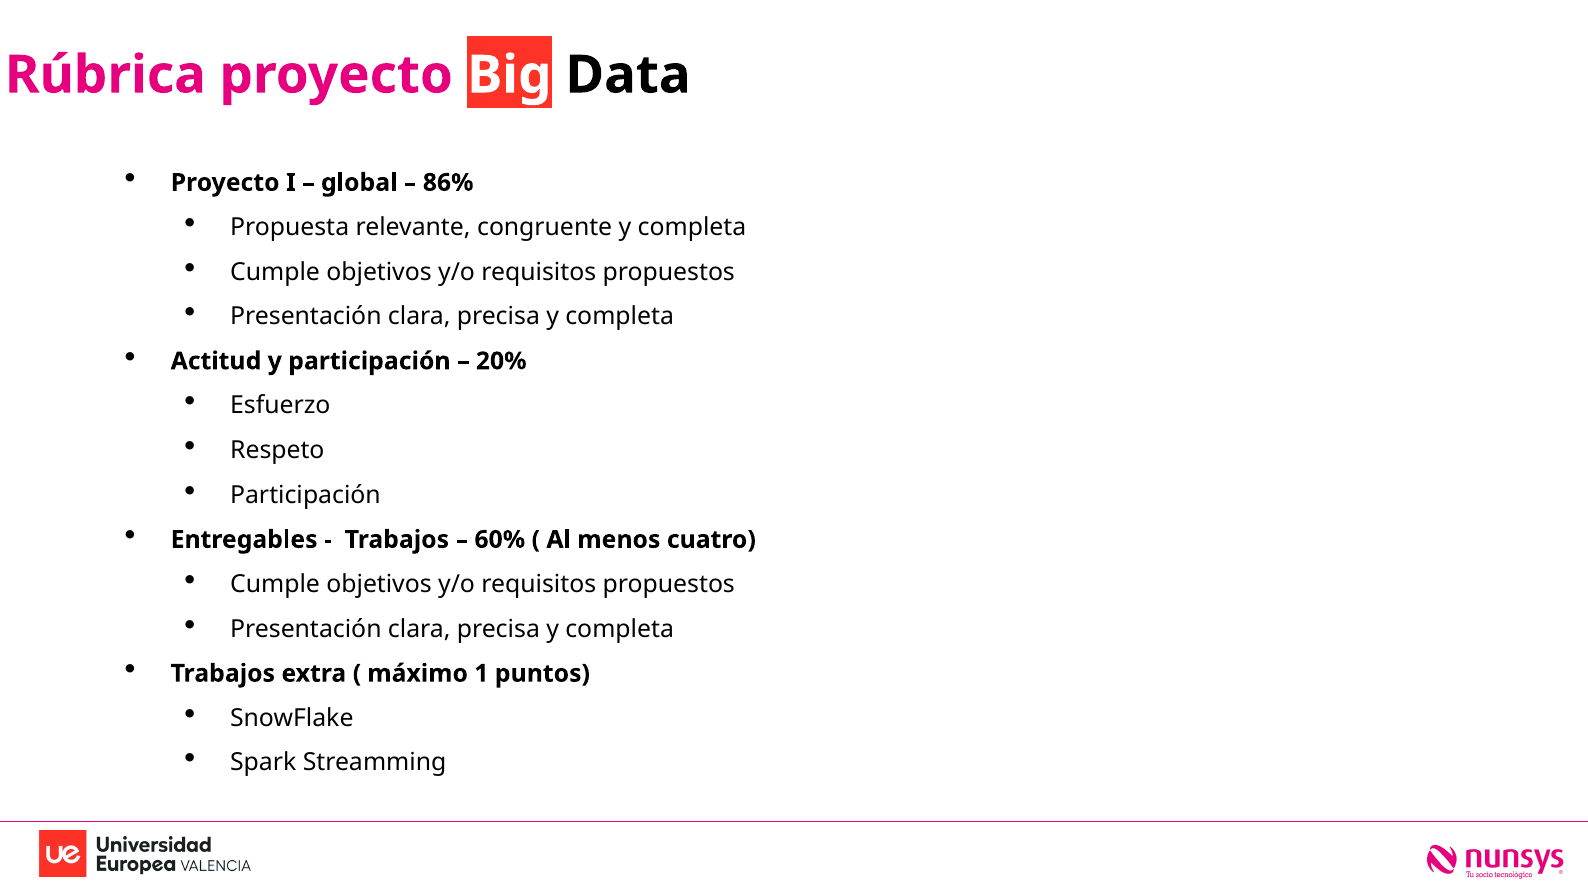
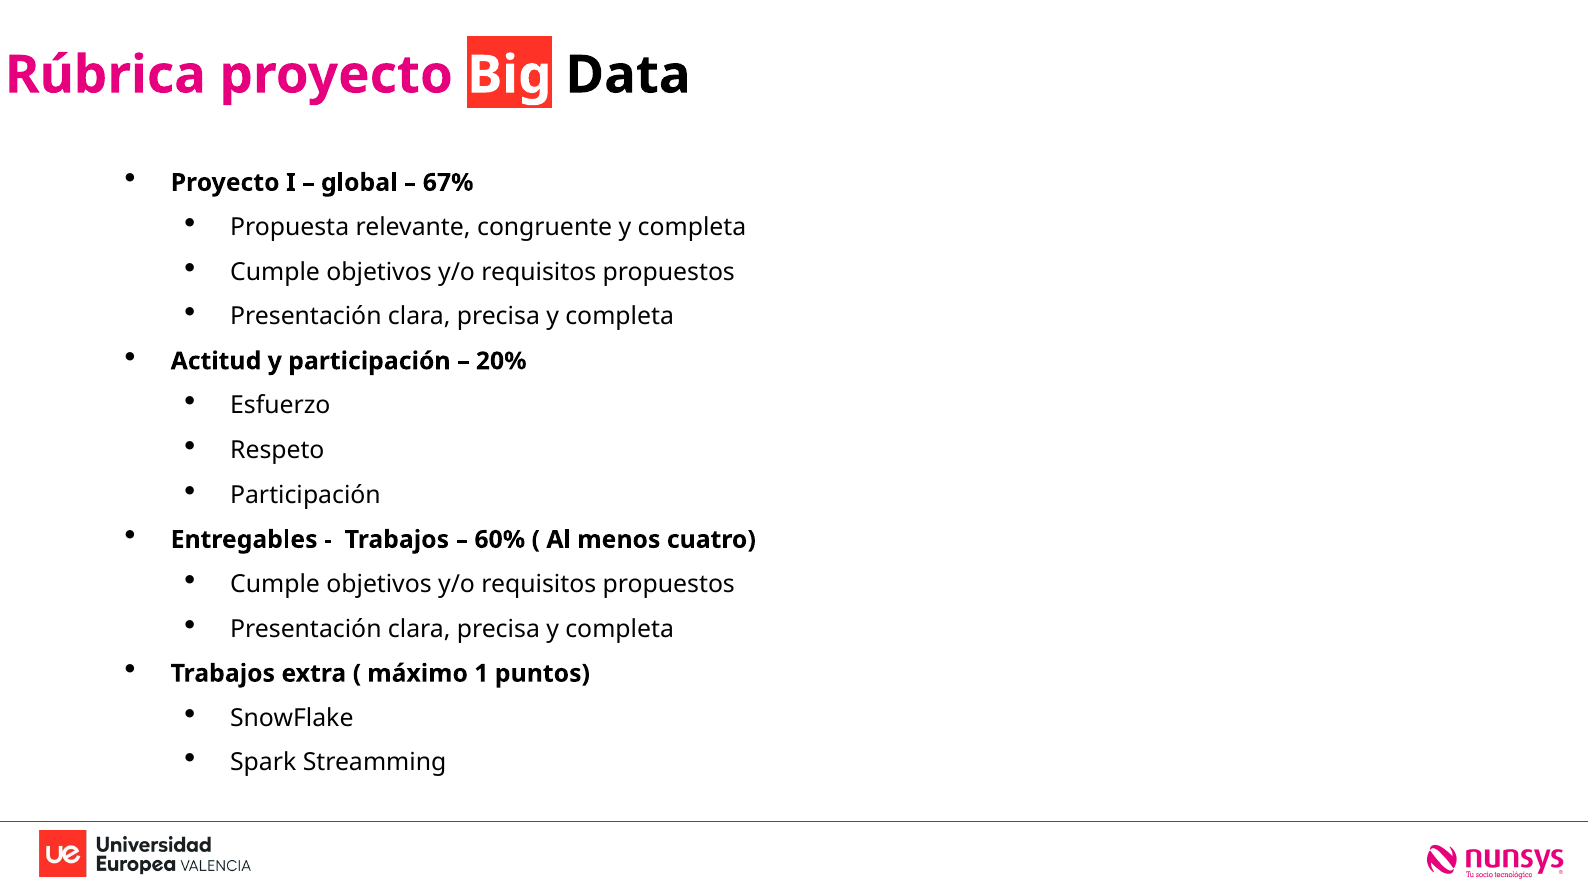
86%: 86% -> 67%
